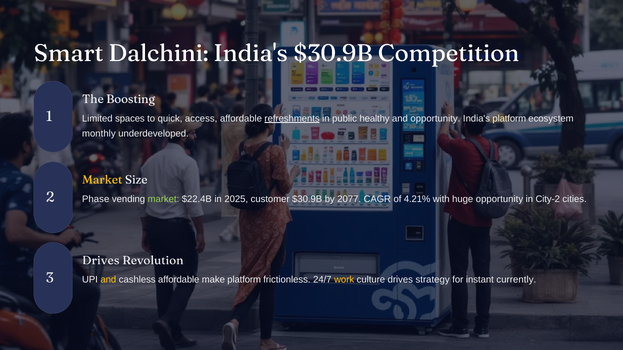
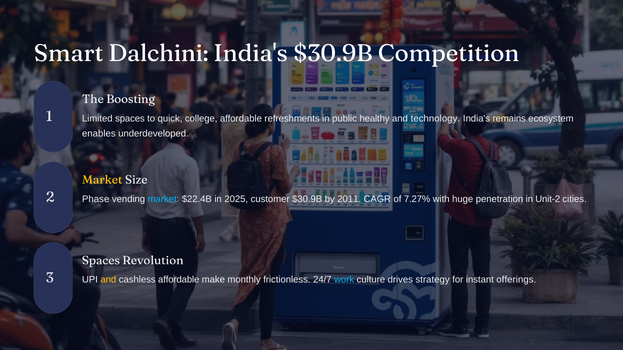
access: access -> college
refreshments underline: present -> none
and opportunity: opportunity -> technology
India's platform: platform -> remains
monthly: monthly -> enables
market at (163, 199) colour: light green -> light blue
2077: 2077 -> 2011
4.21%: 4.21% -> 7.27%
huge opportunity: opportunity -> penetration
City-2: City-2 -> Unit-2
Drives at (101, 261): Drives -> Spaces
make platform: platform -> monthly
work colour: yellow -> light blue
currently: currently -> offerings
